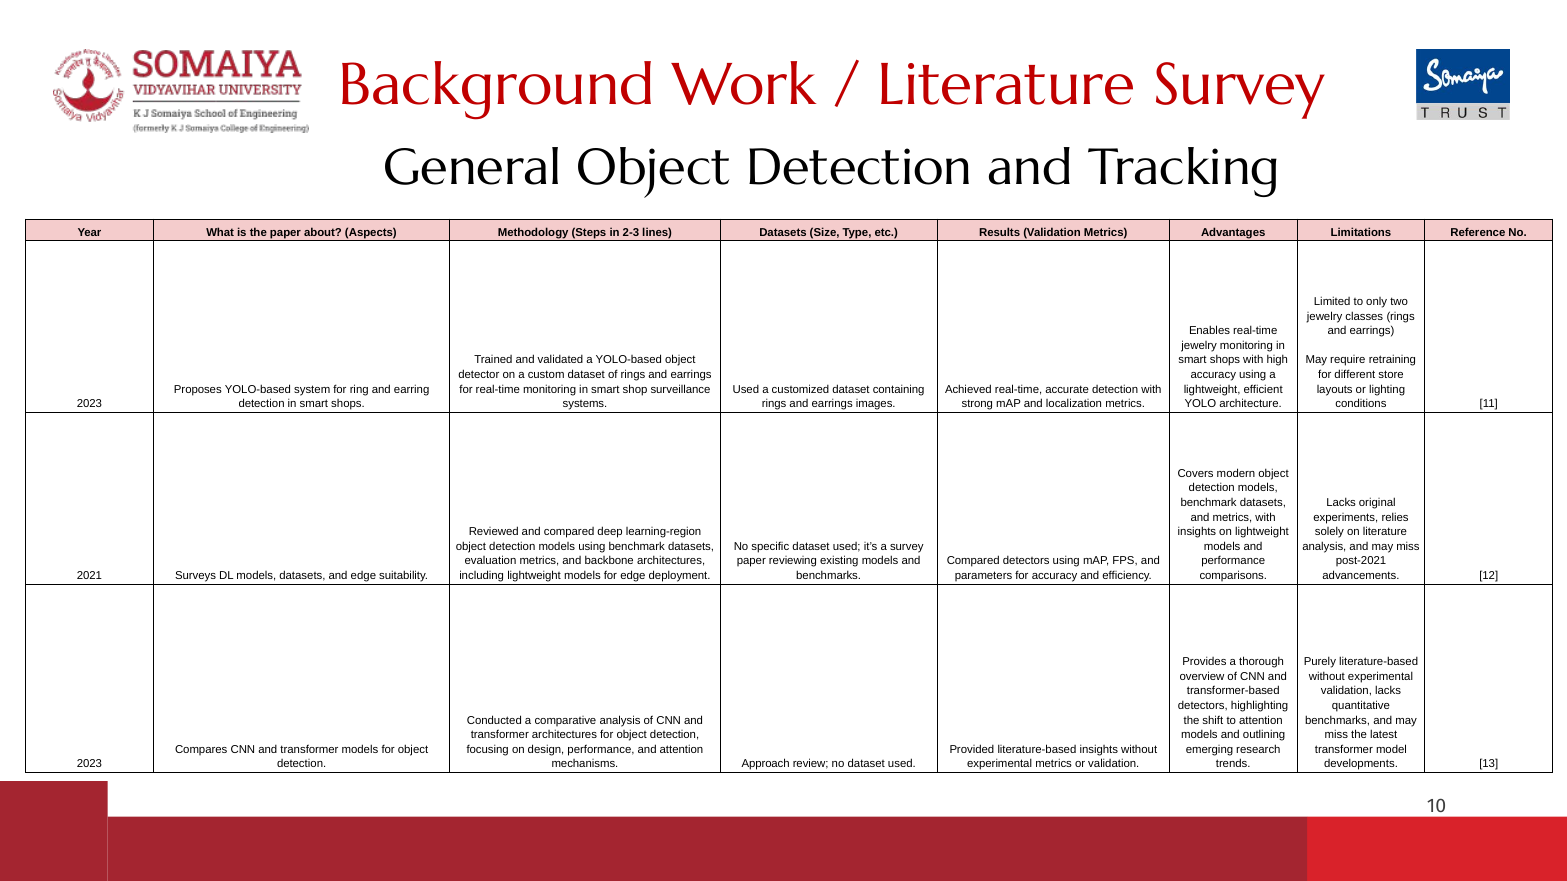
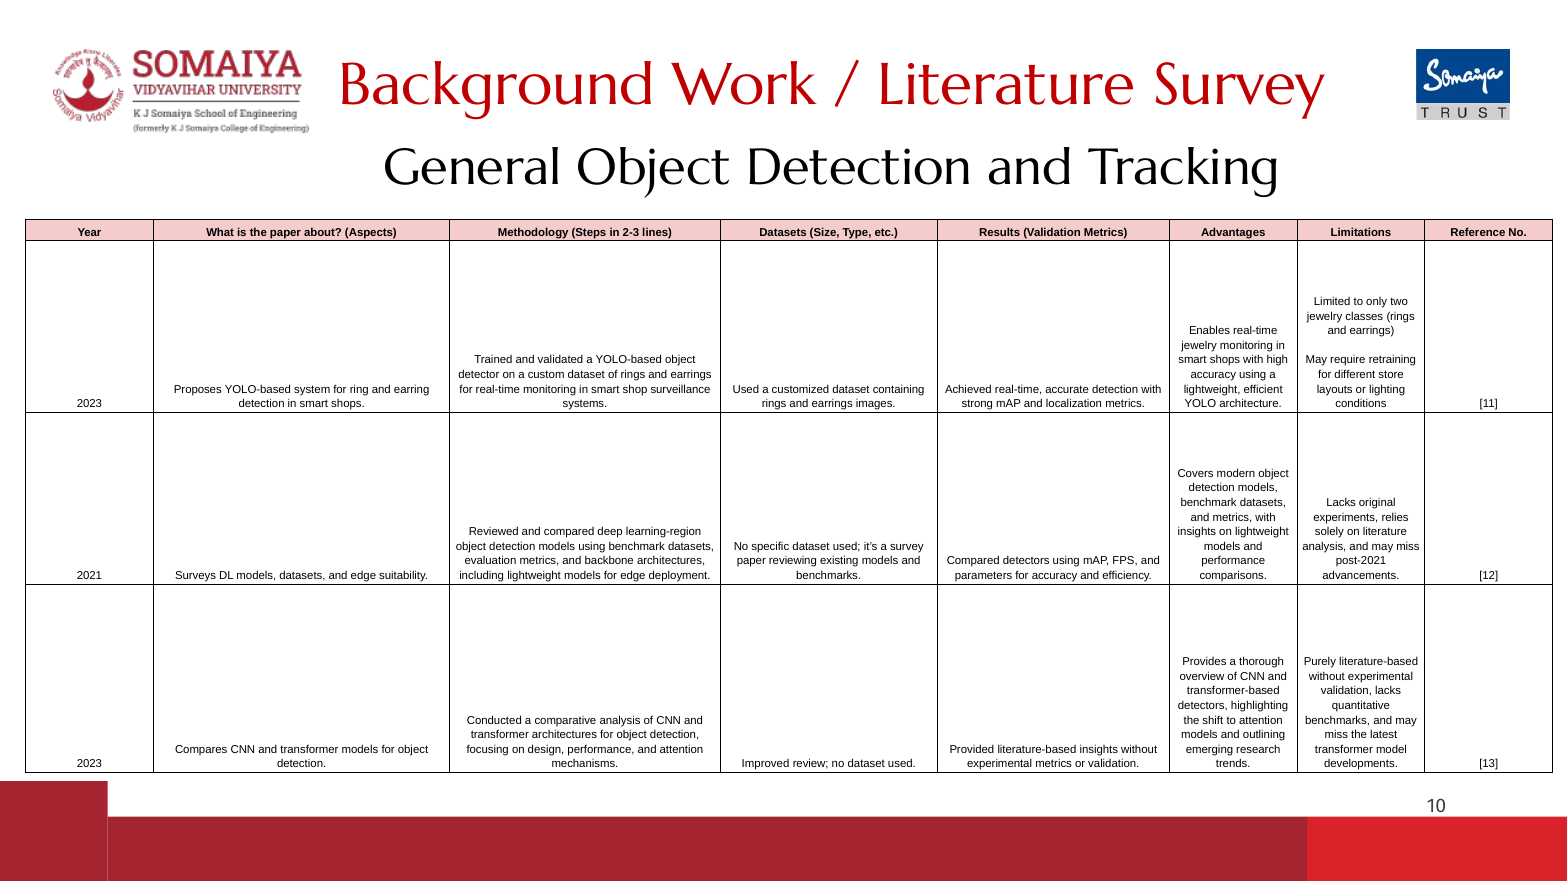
Approach: Approach -> Improved
